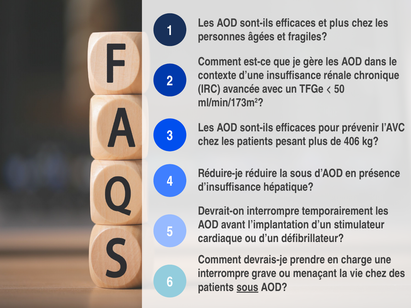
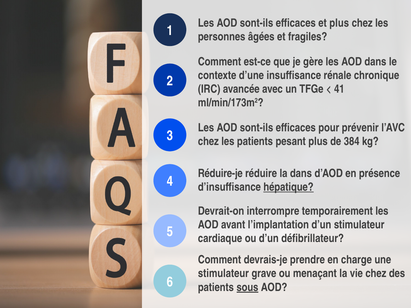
50: 50 -> 41
406: 406 -> 384
la sous: sous -> dans
hépatique underline: none -> present
interrompre at (223, 274): interrompre -> stimulateur
